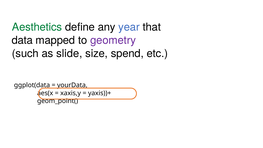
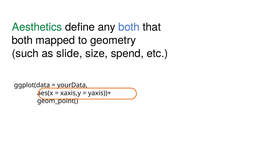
any year: year -> both
data at (22, 40): data -> both
geometry colour: purple -> black
